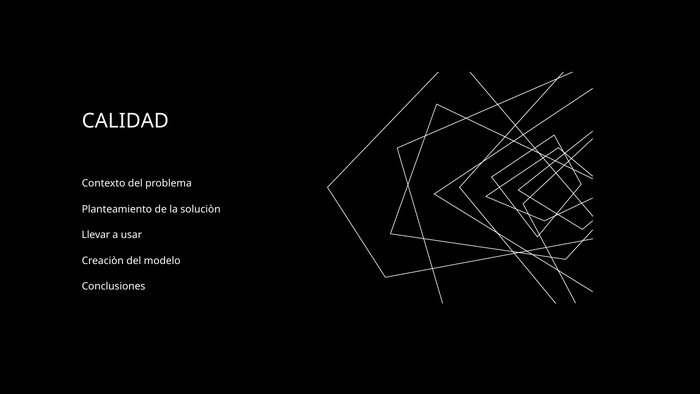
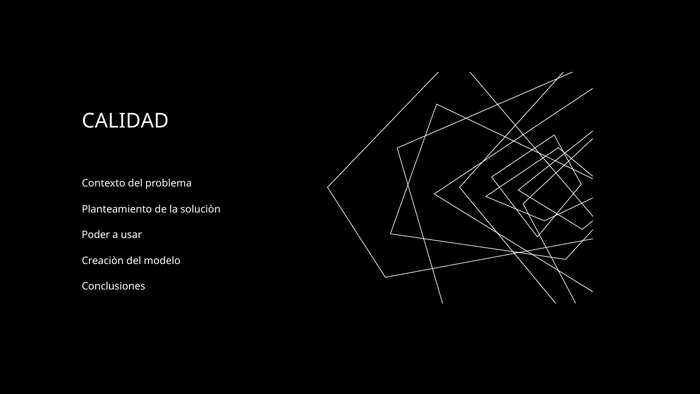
Llevar: Llevar -> Poder
